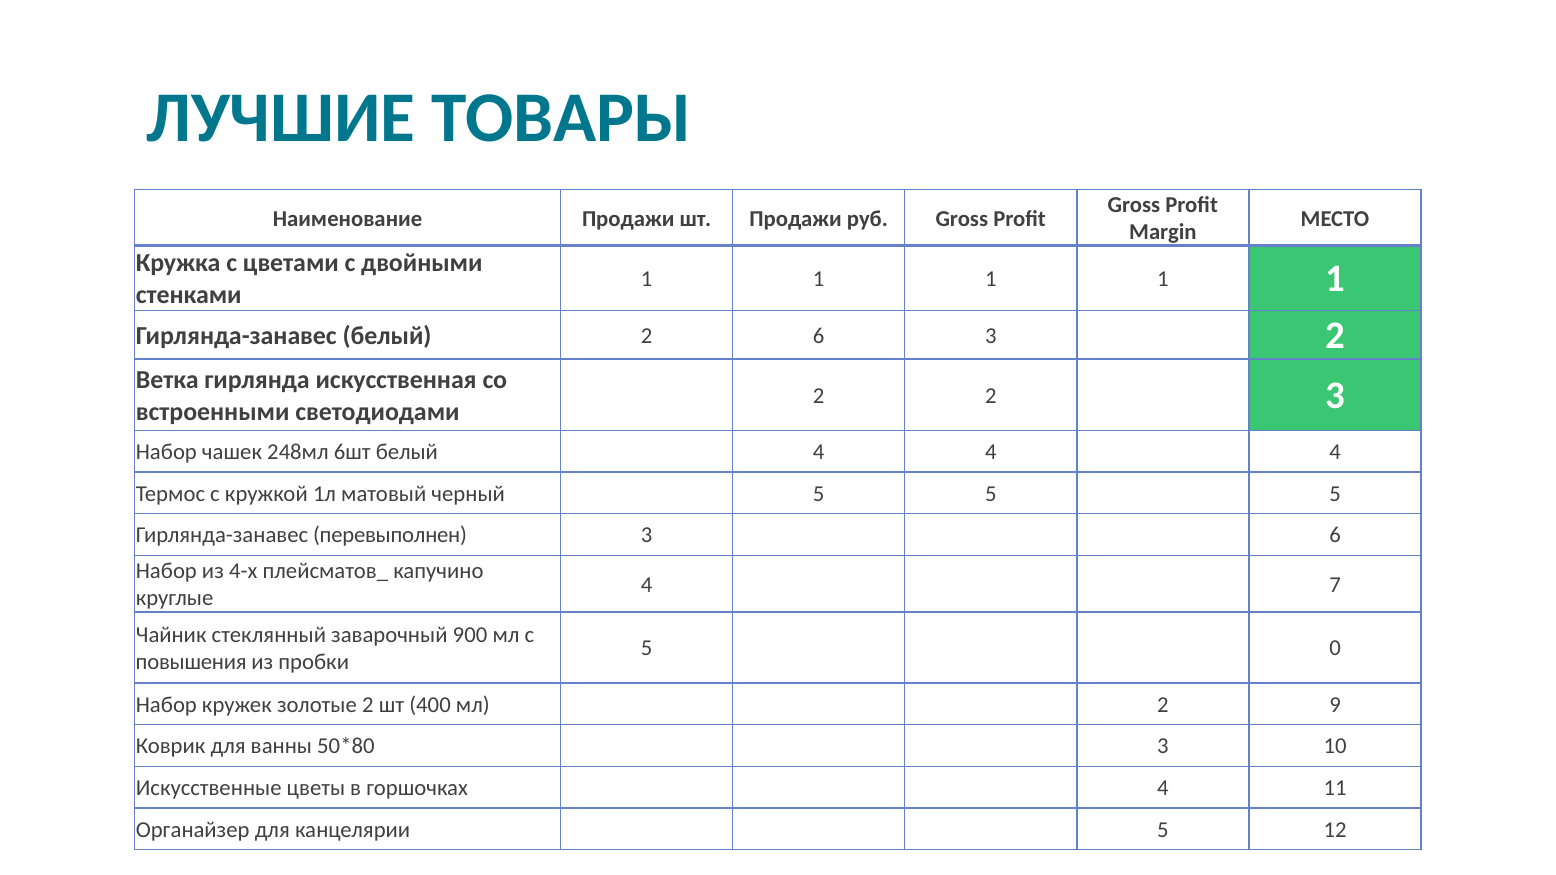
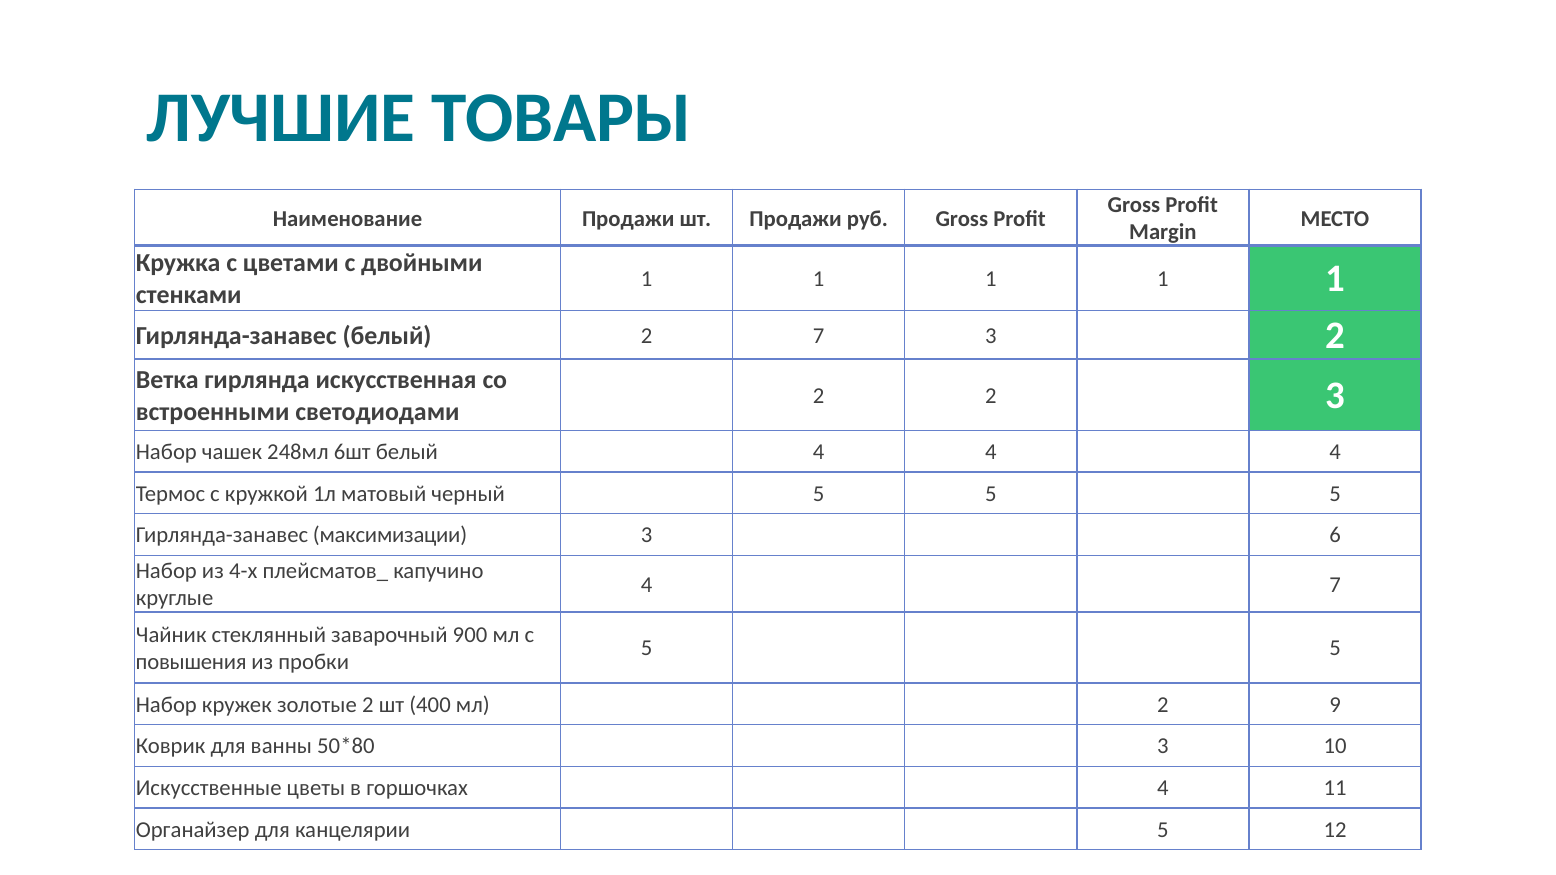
2 6: 6 -> 7
перевыполнен: перевыполнен -> максимизации
0 at (1335, 649): 0 -> 5
